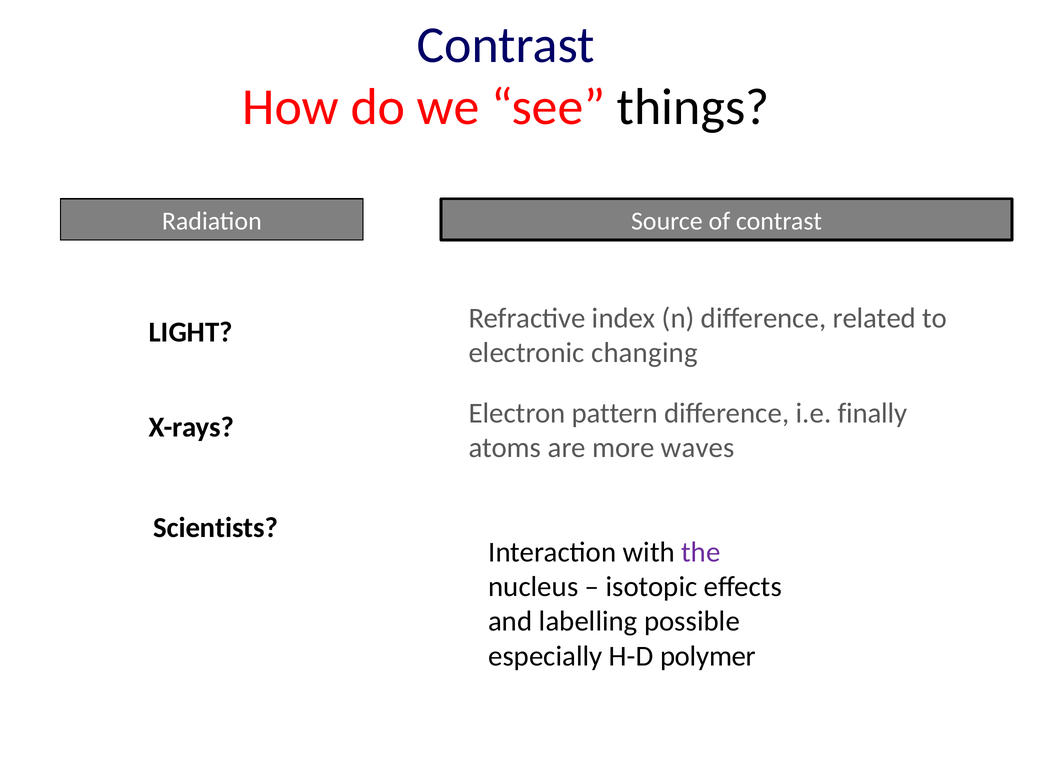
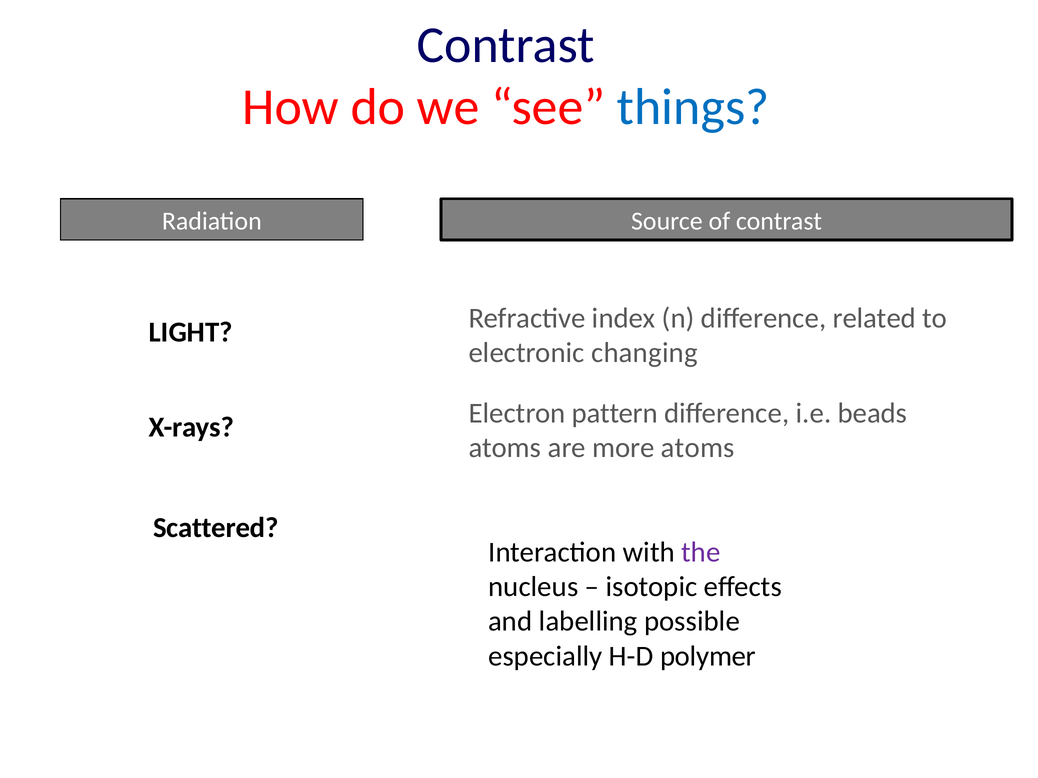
things colour: black -> blue
finally: finally -> beads
more waves: waves -> atoms
Scientists: Scientists -> Scattered
